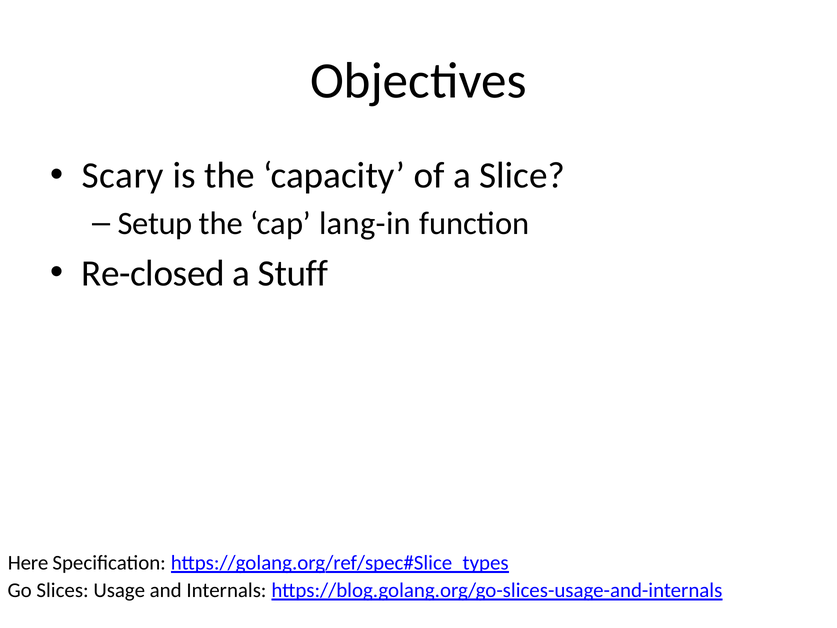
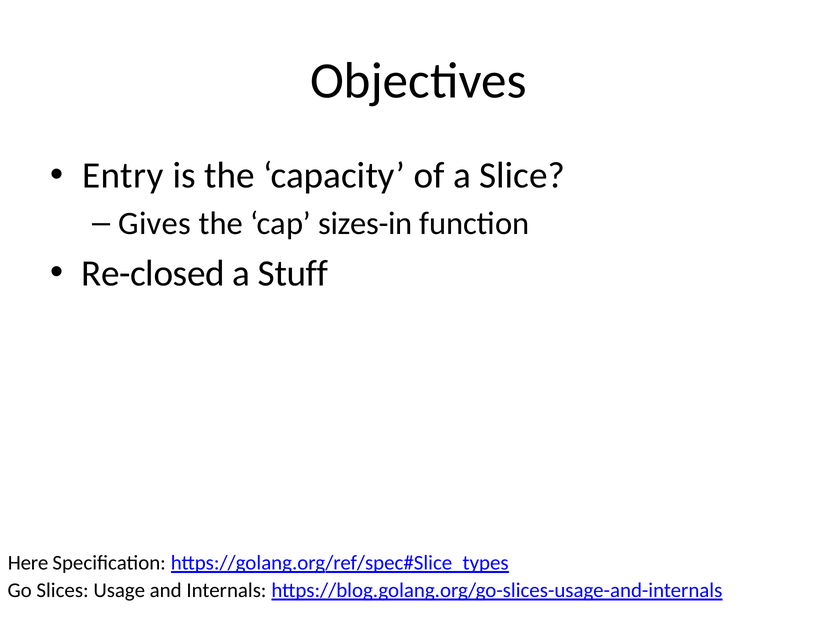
Scary: Scary -> Entry
Setup: Setup -> Gives
lang-in: lang-in -> sizes-in
